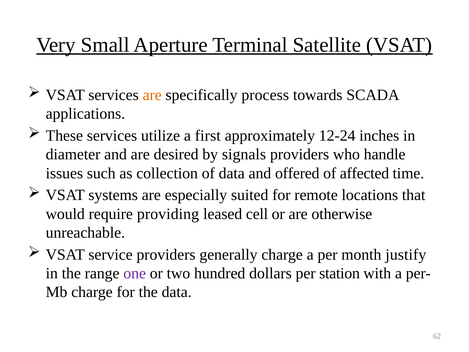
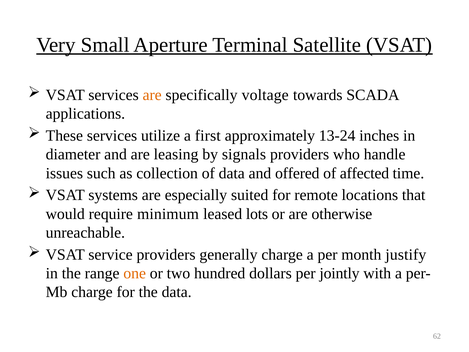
process: process -> voltage
12-24: 12-24 -> 13-24
desired: desired -> leasing
providing: providing -> minimum
cell: cell -> lots
one colour: purple -> orange
station: station -> jointly
